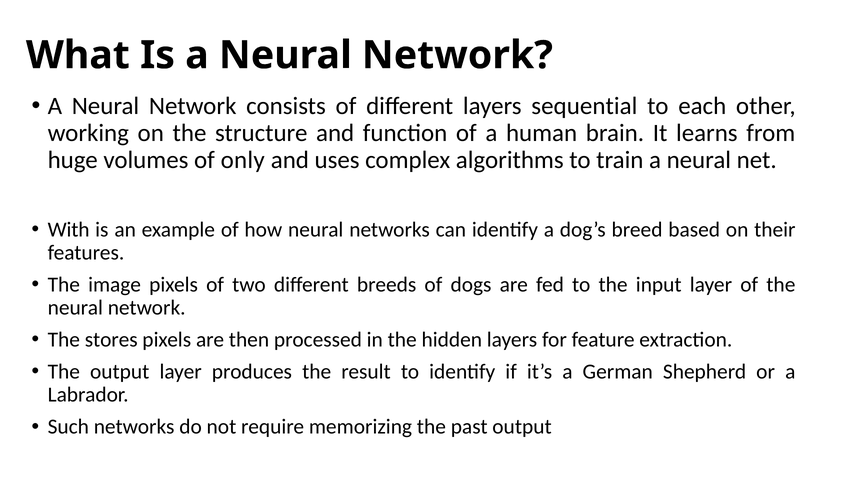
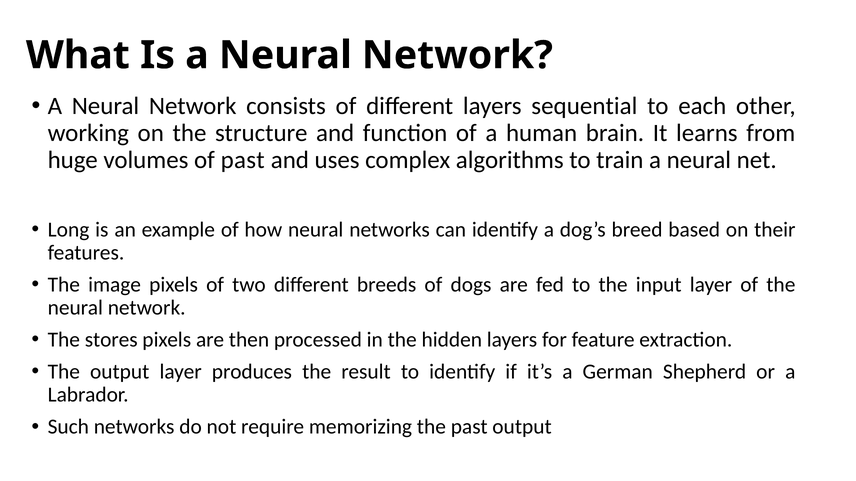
of only: only -> past
With: With -> Long
